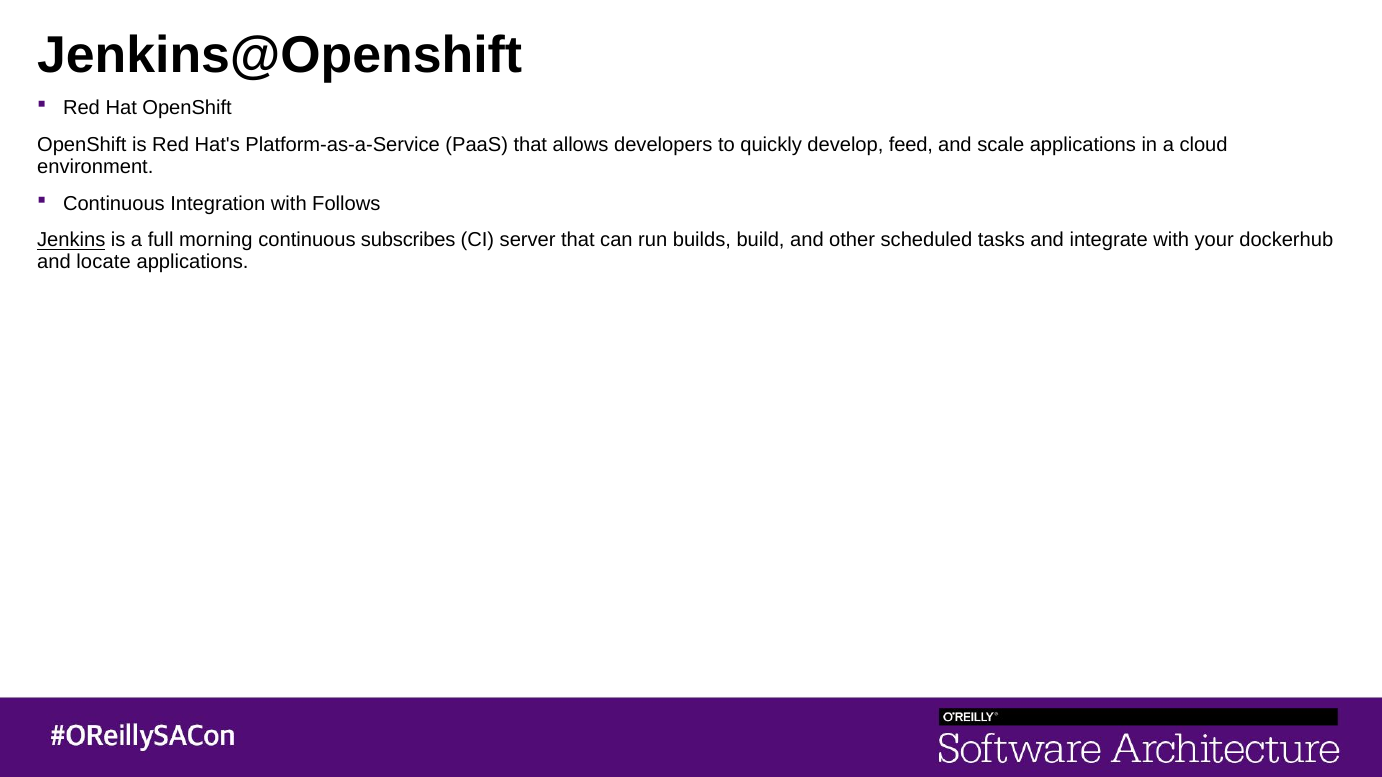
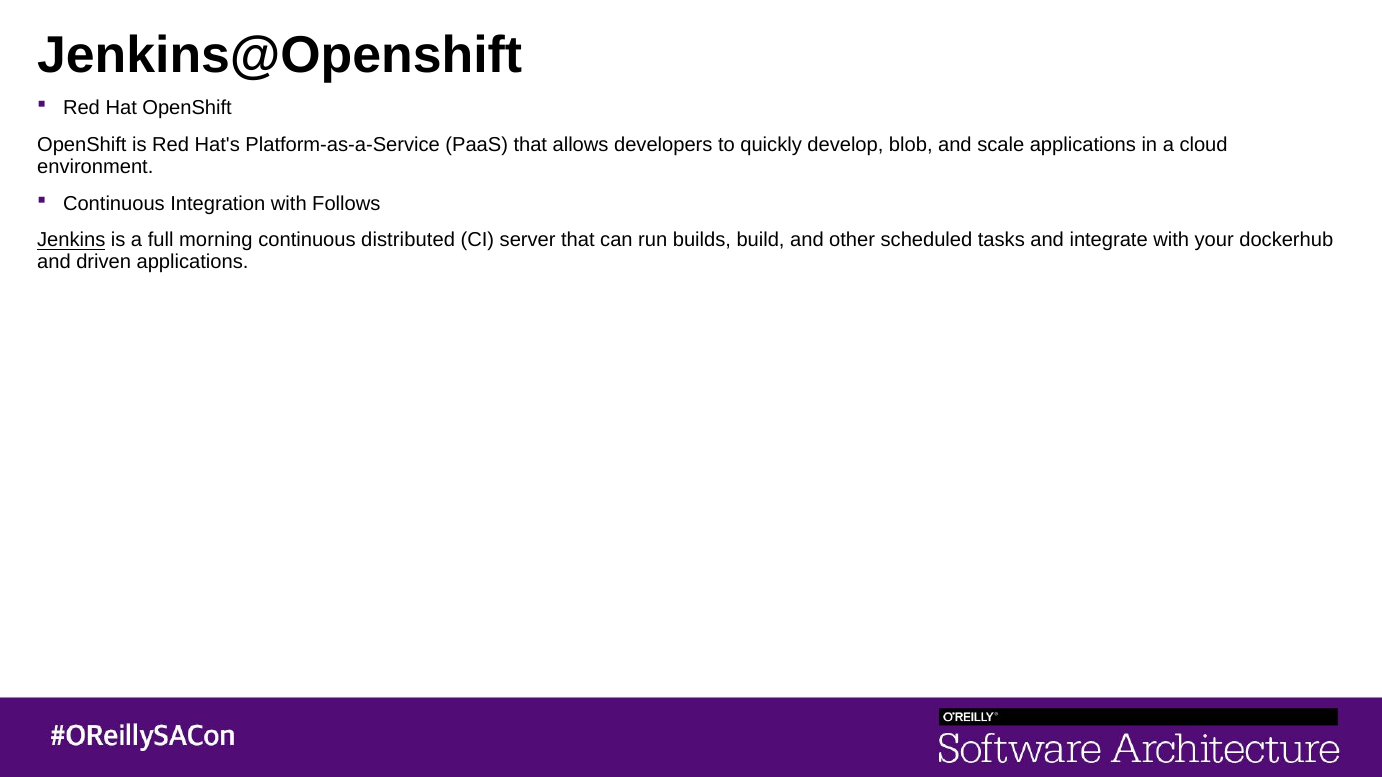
feed: feed -> blob
subscribes: subscribes -> distributed
locate: locate -> driven
